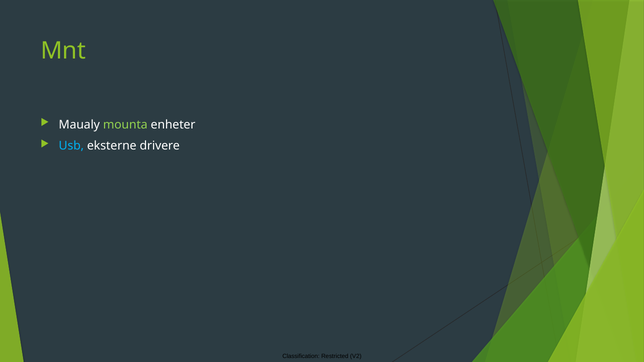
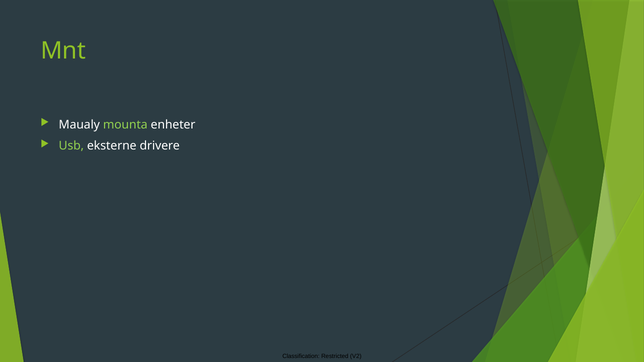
Usb colour: light blue -> light green
